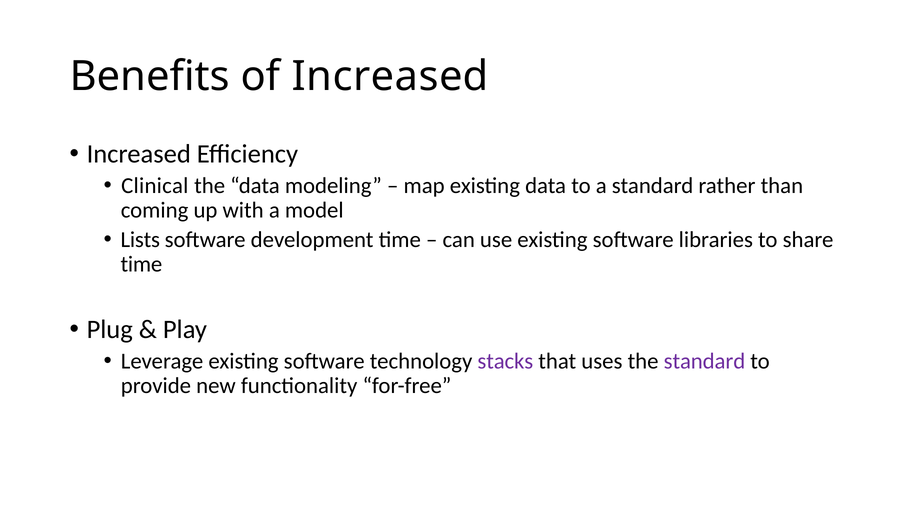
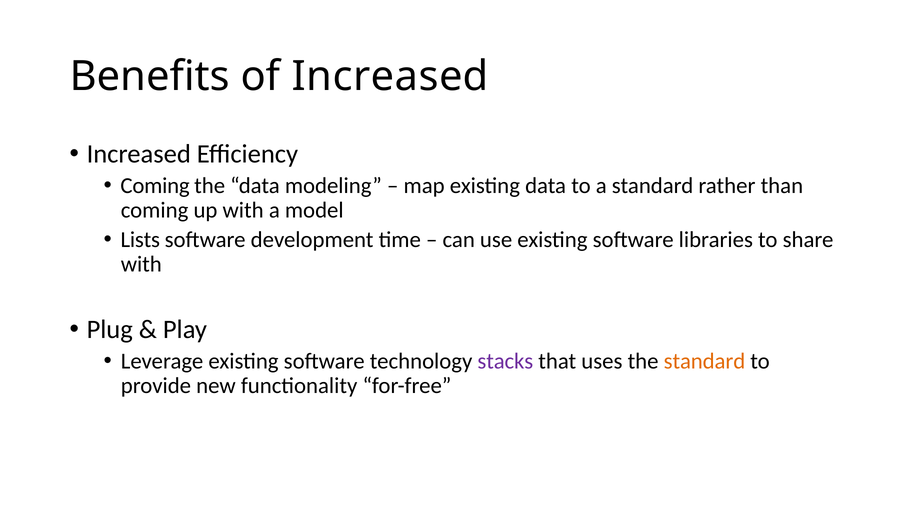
Clinical at (155, 186): Clinical -> Coming
time at (141, 264): time -> with
standard at (704, 361) colour: purple -> orange
